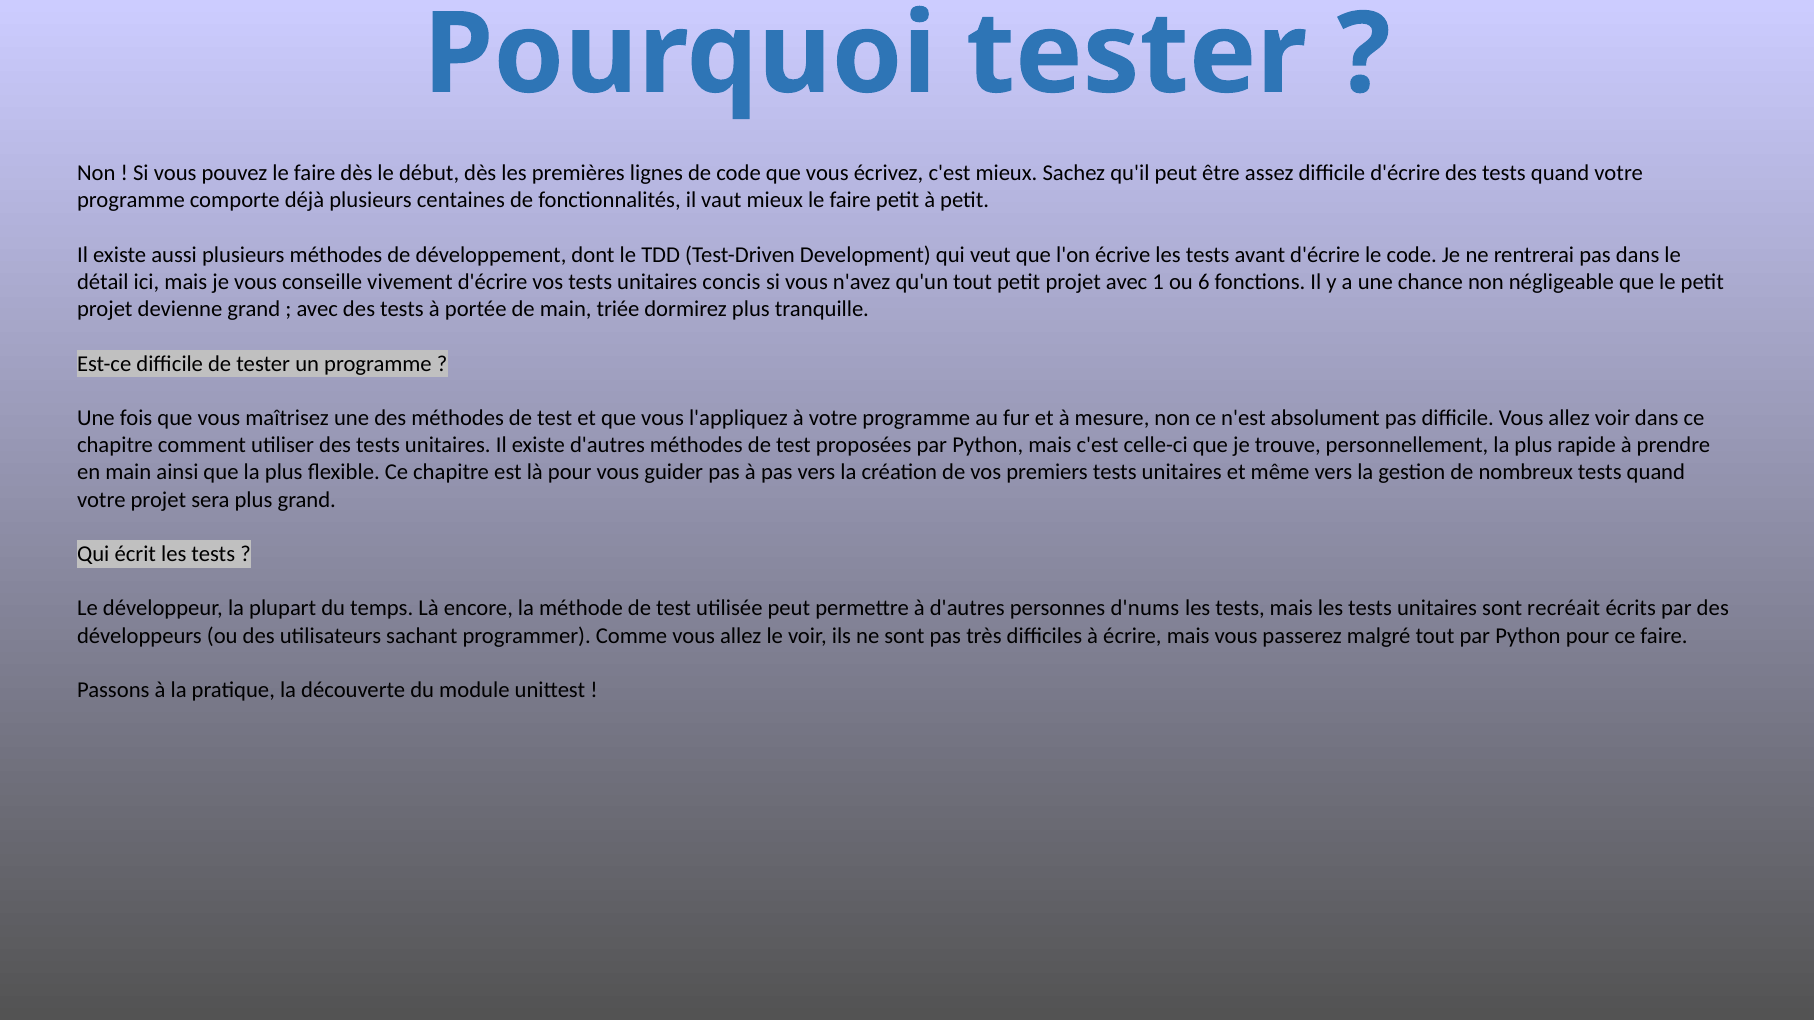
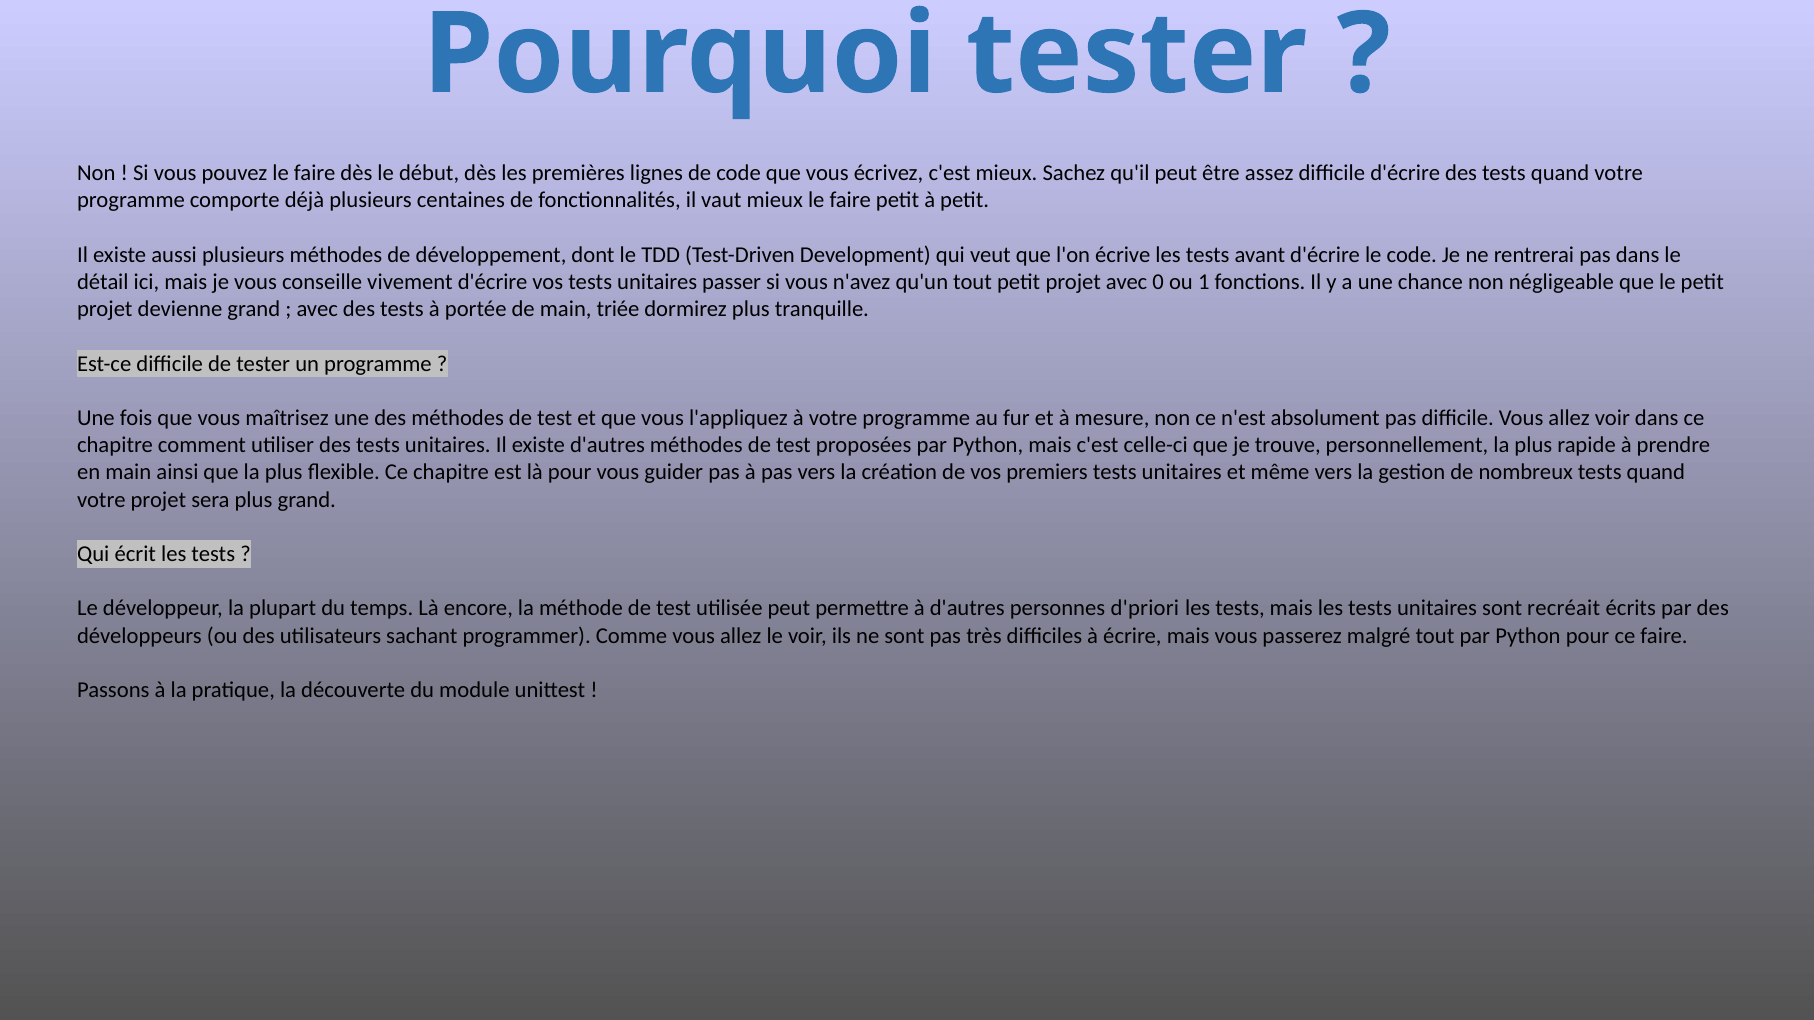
concis: concis -> passer
1: 1 -> 0
6: 6 -> 1
d'nums: d'nums -> d'priori
